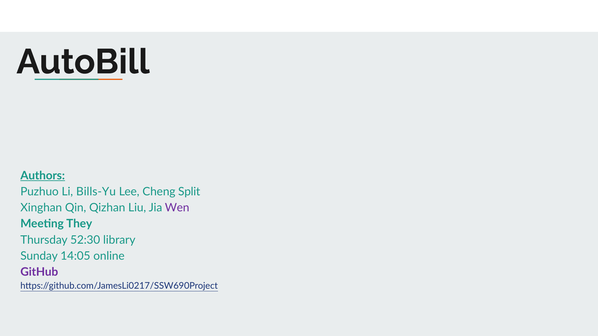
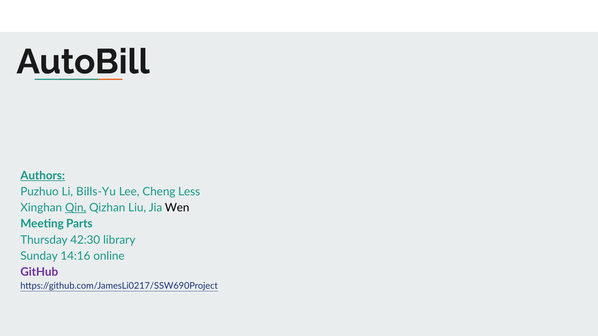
Split: Split -> Less
Qin underline: none -> present
Wen colour: purple -> black
They: They -> Parts
52:30: 52:30 -> 42:30
14:05: 14:05 -> 14:16
